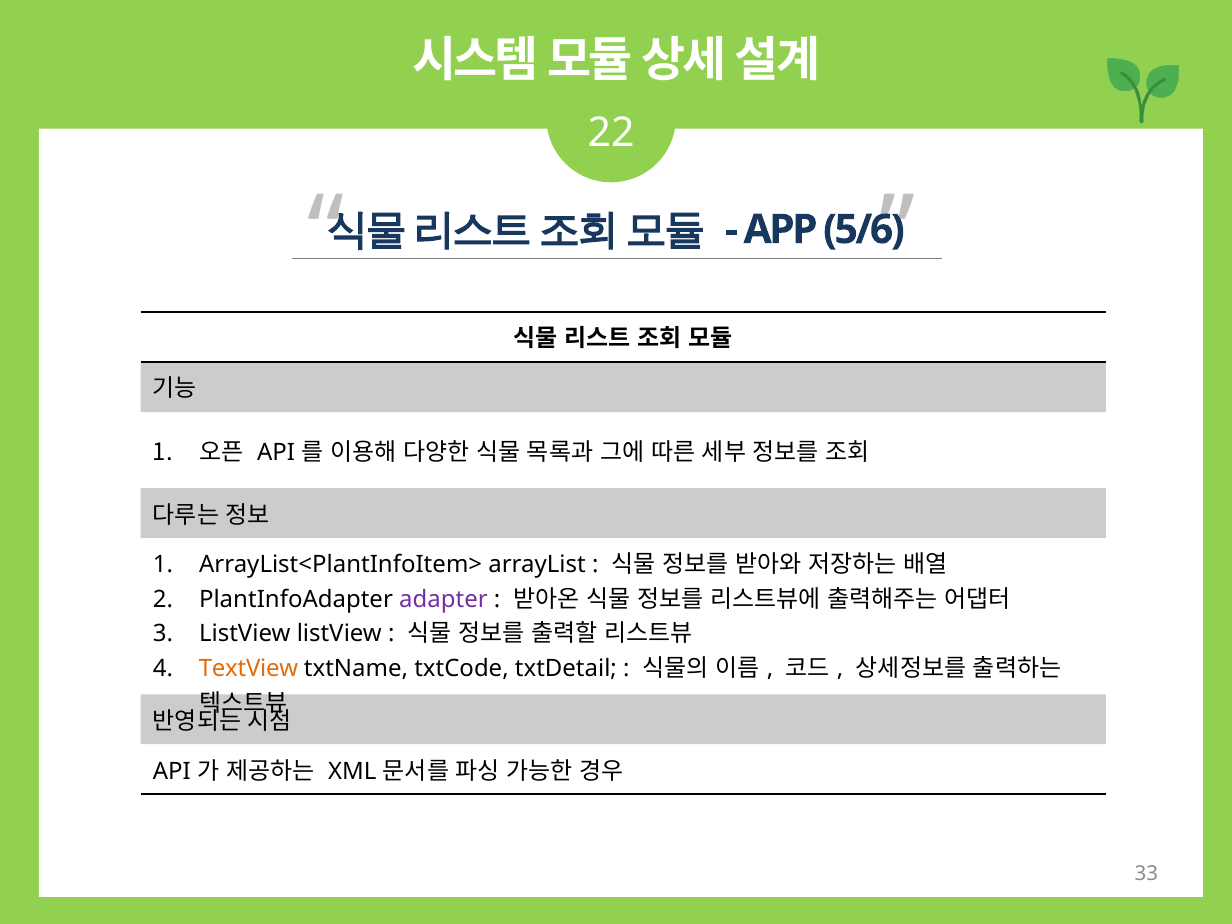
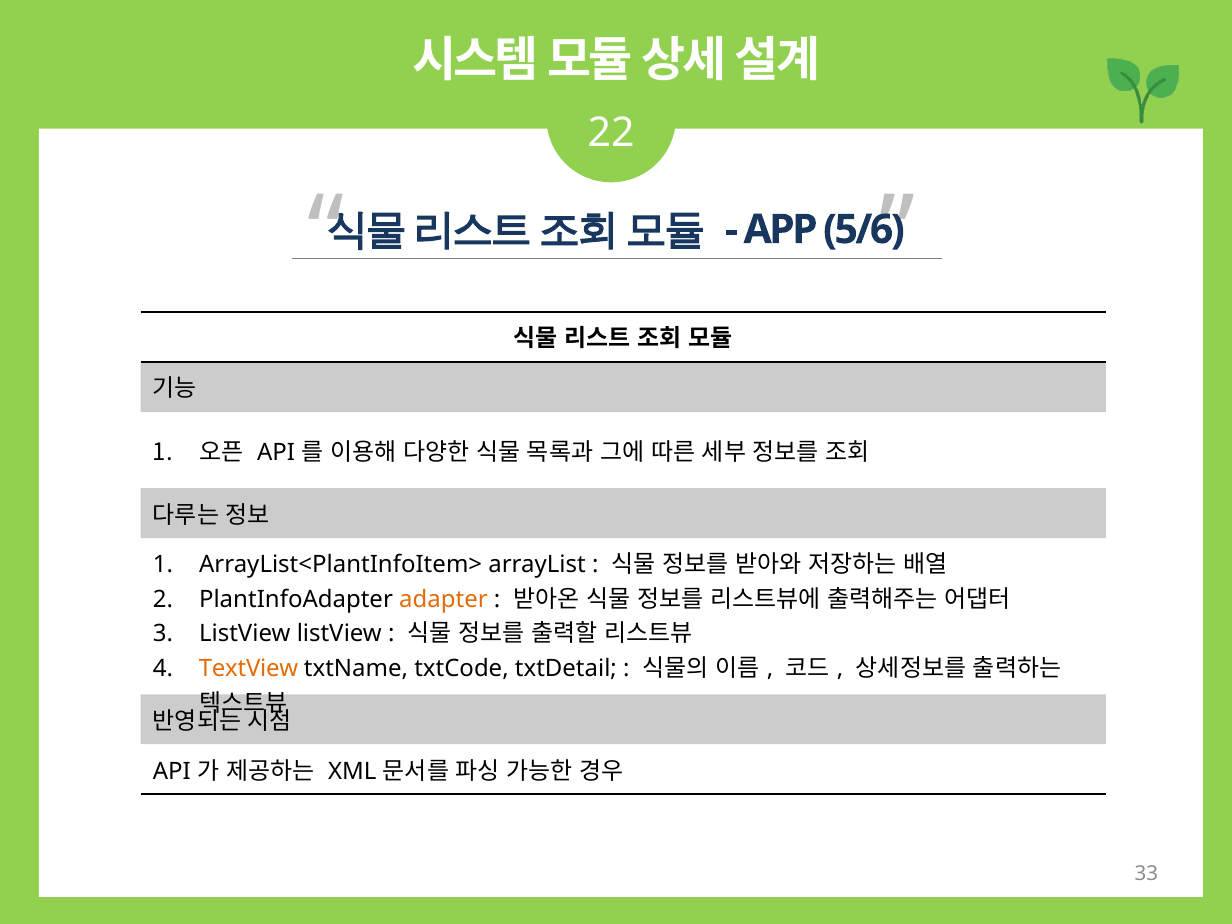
adapter colour: purple -> orange
